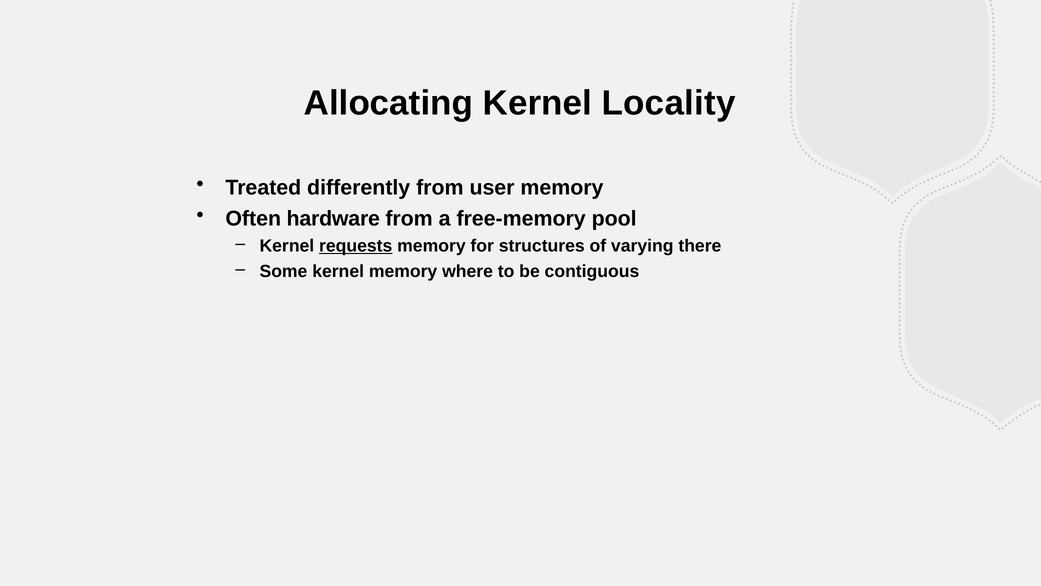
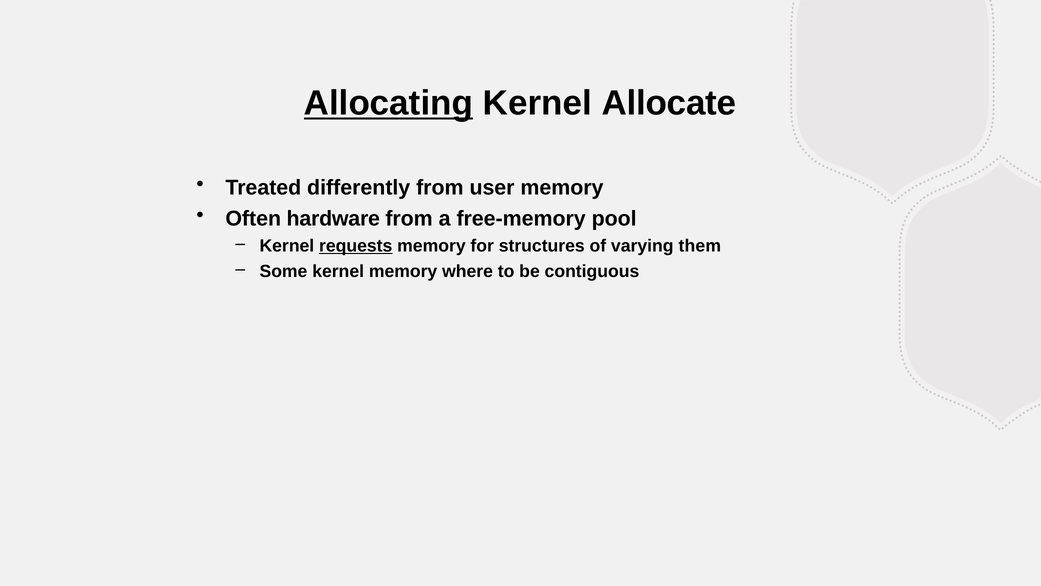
Allocating underline: none -> present
Locality: Locality -> Allocate
there: there -> them
